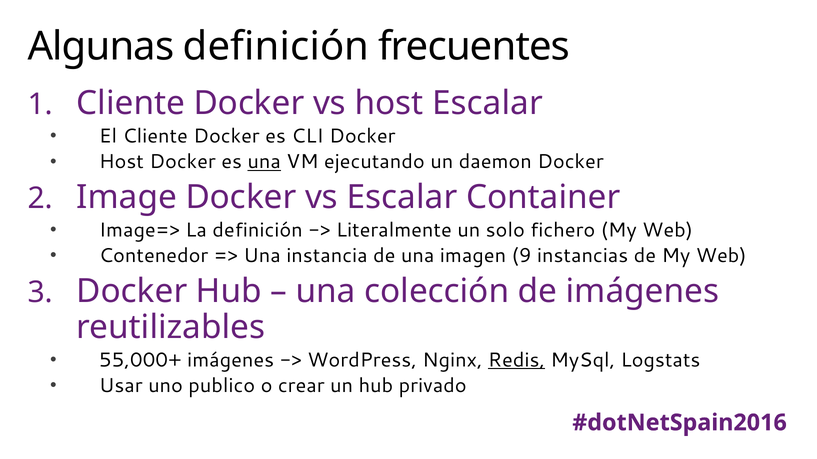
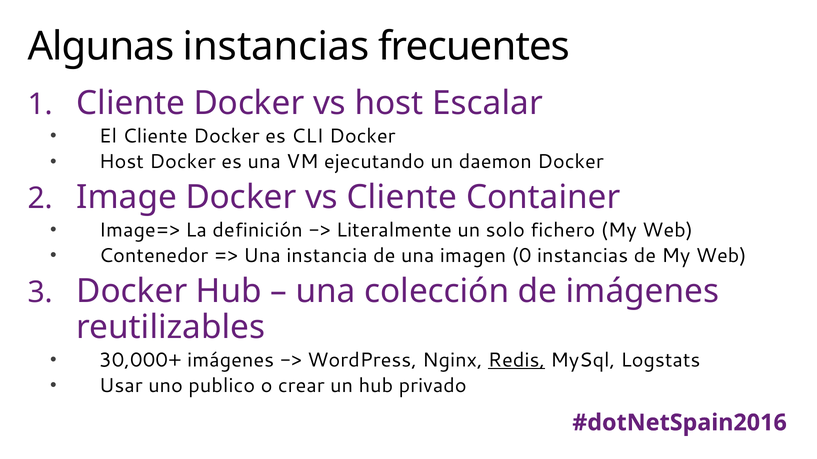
Algunas definición: definición -> instancias
una at (264, 162) underline: present -> none
vs Escalar: Escalar -> Cliente
9: 9 -> 0
55,000+: 55,000+ -> 30,000+
